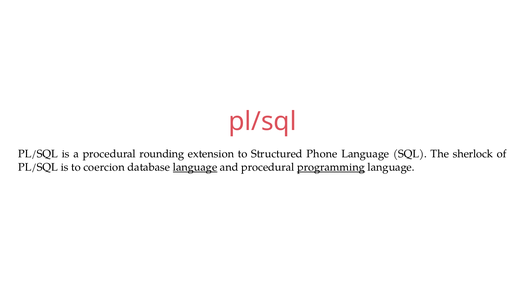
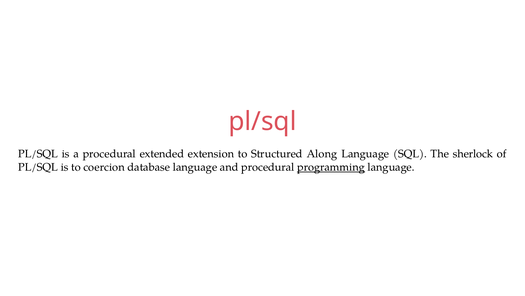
rounding: rounding -> extended
Phone: Phone -> Along
language at (195, 167) underline: present -> none
